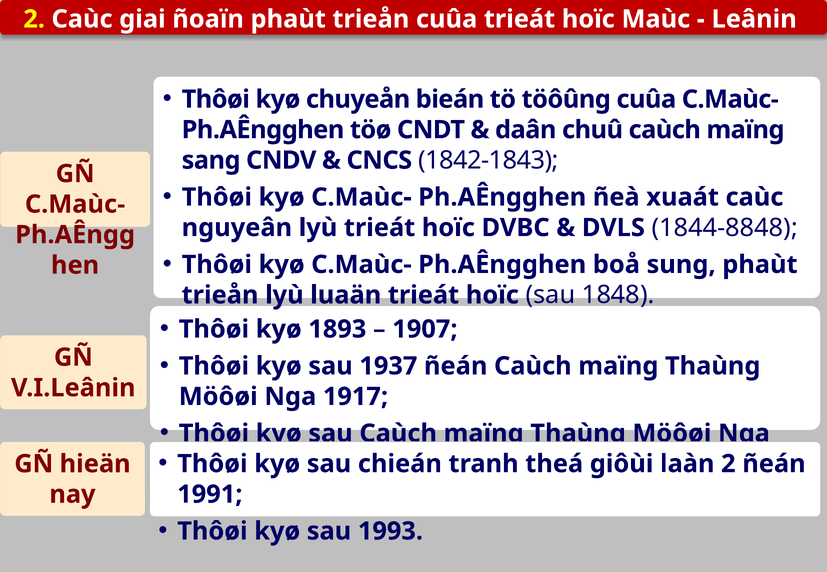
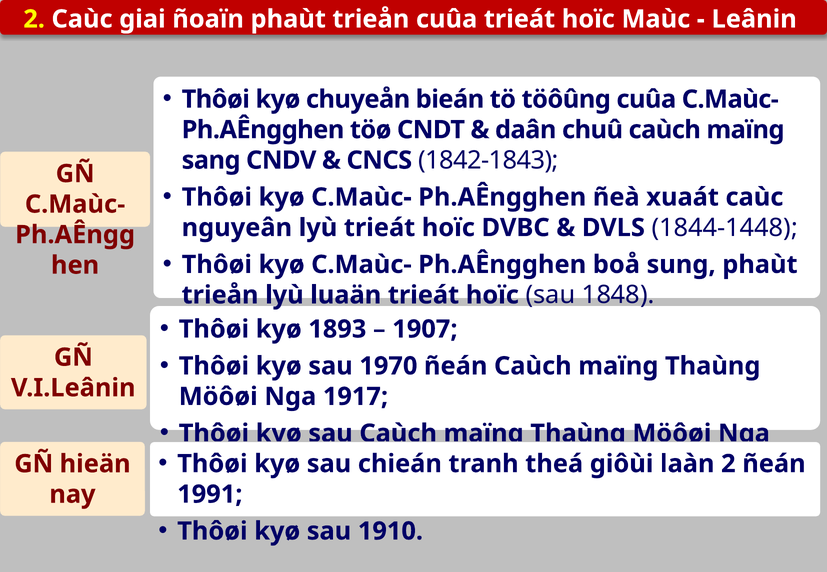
1844-8848: 1844-8848 -> 1844-1448
1937: 1937 -> 1970
1993: 1993 -> 1910
